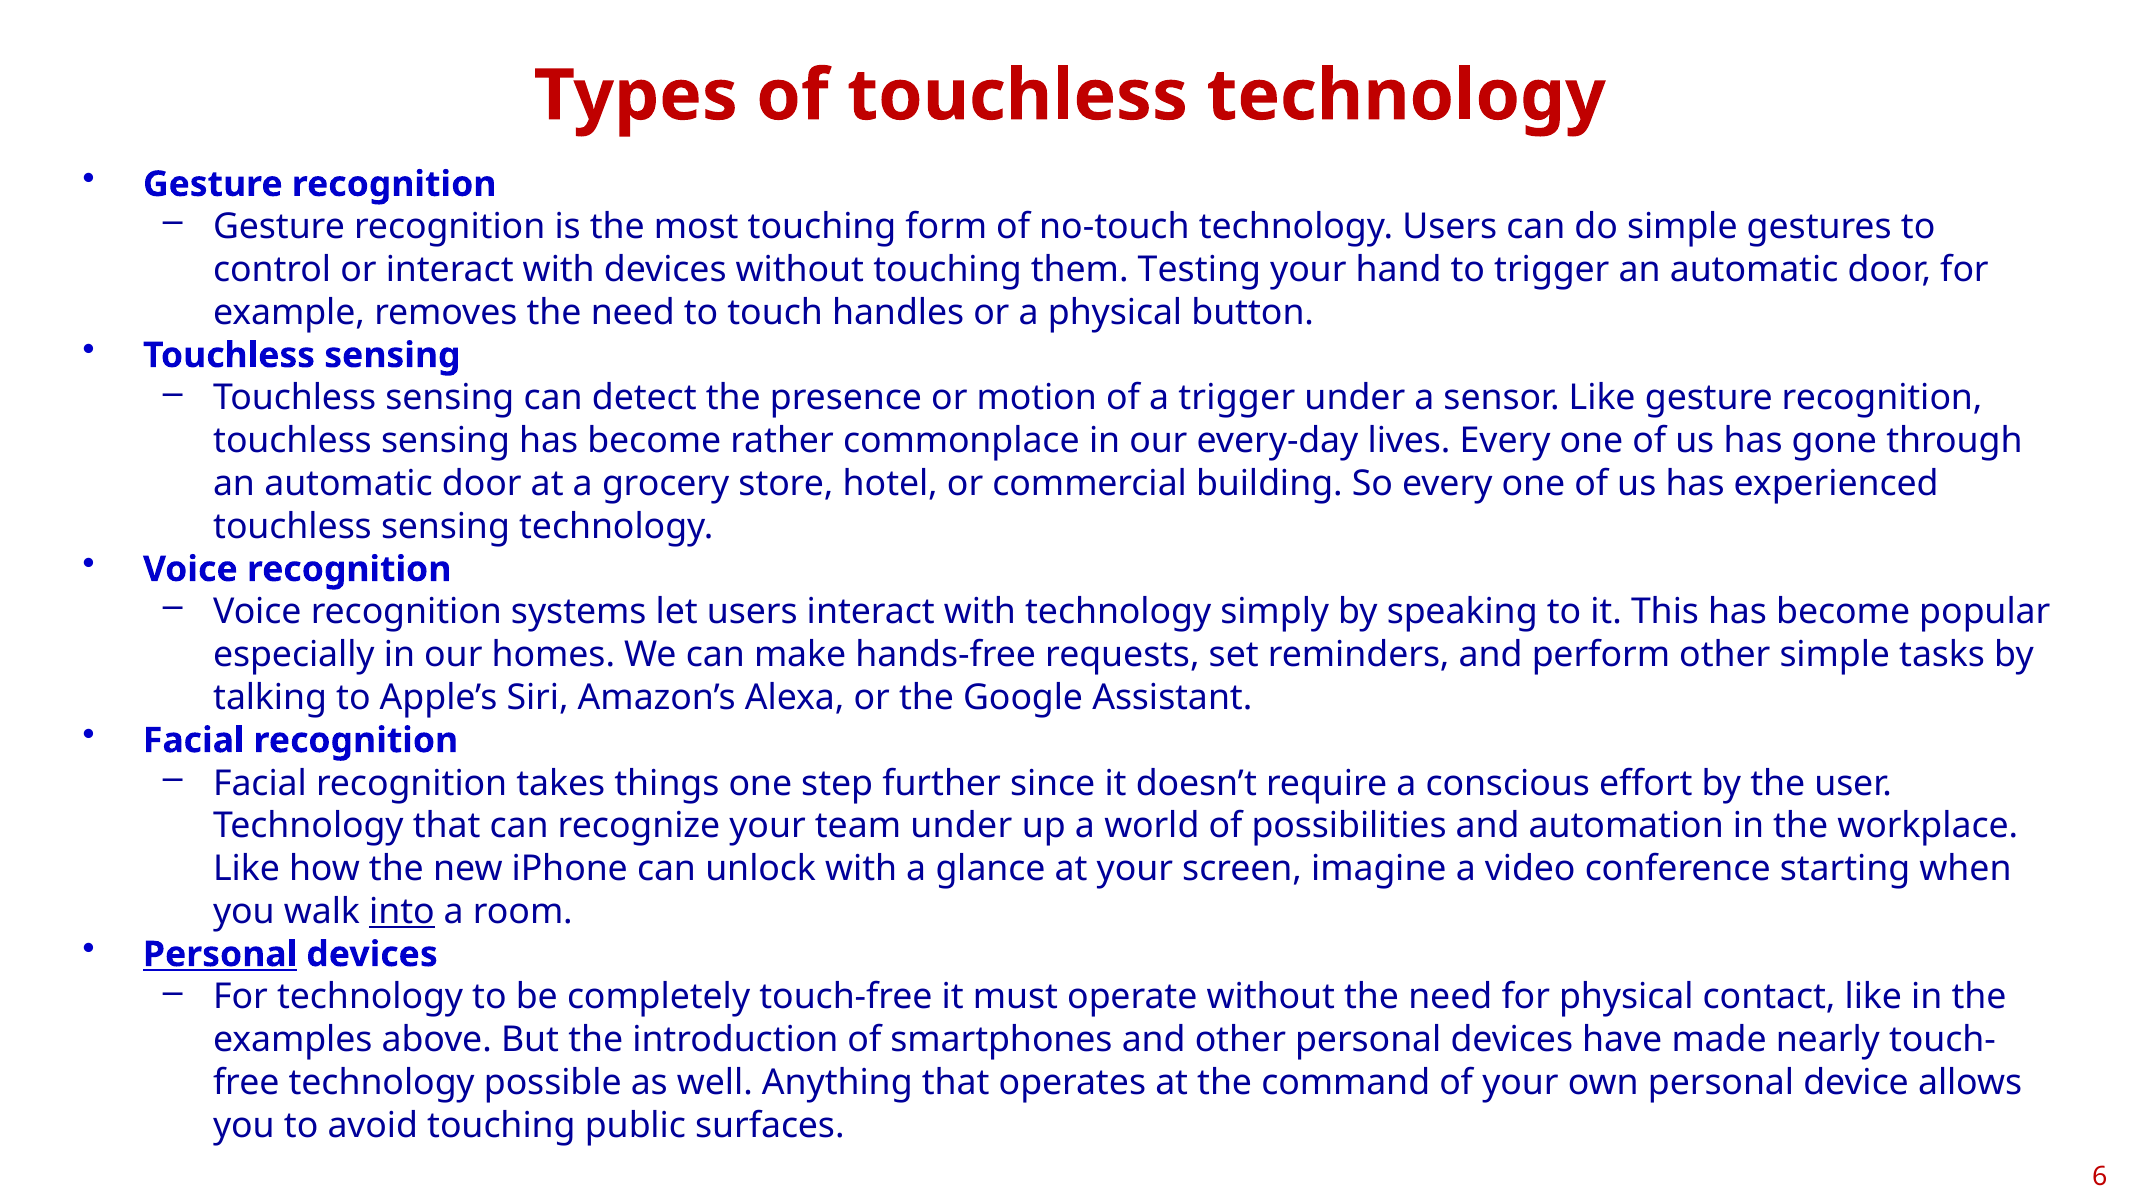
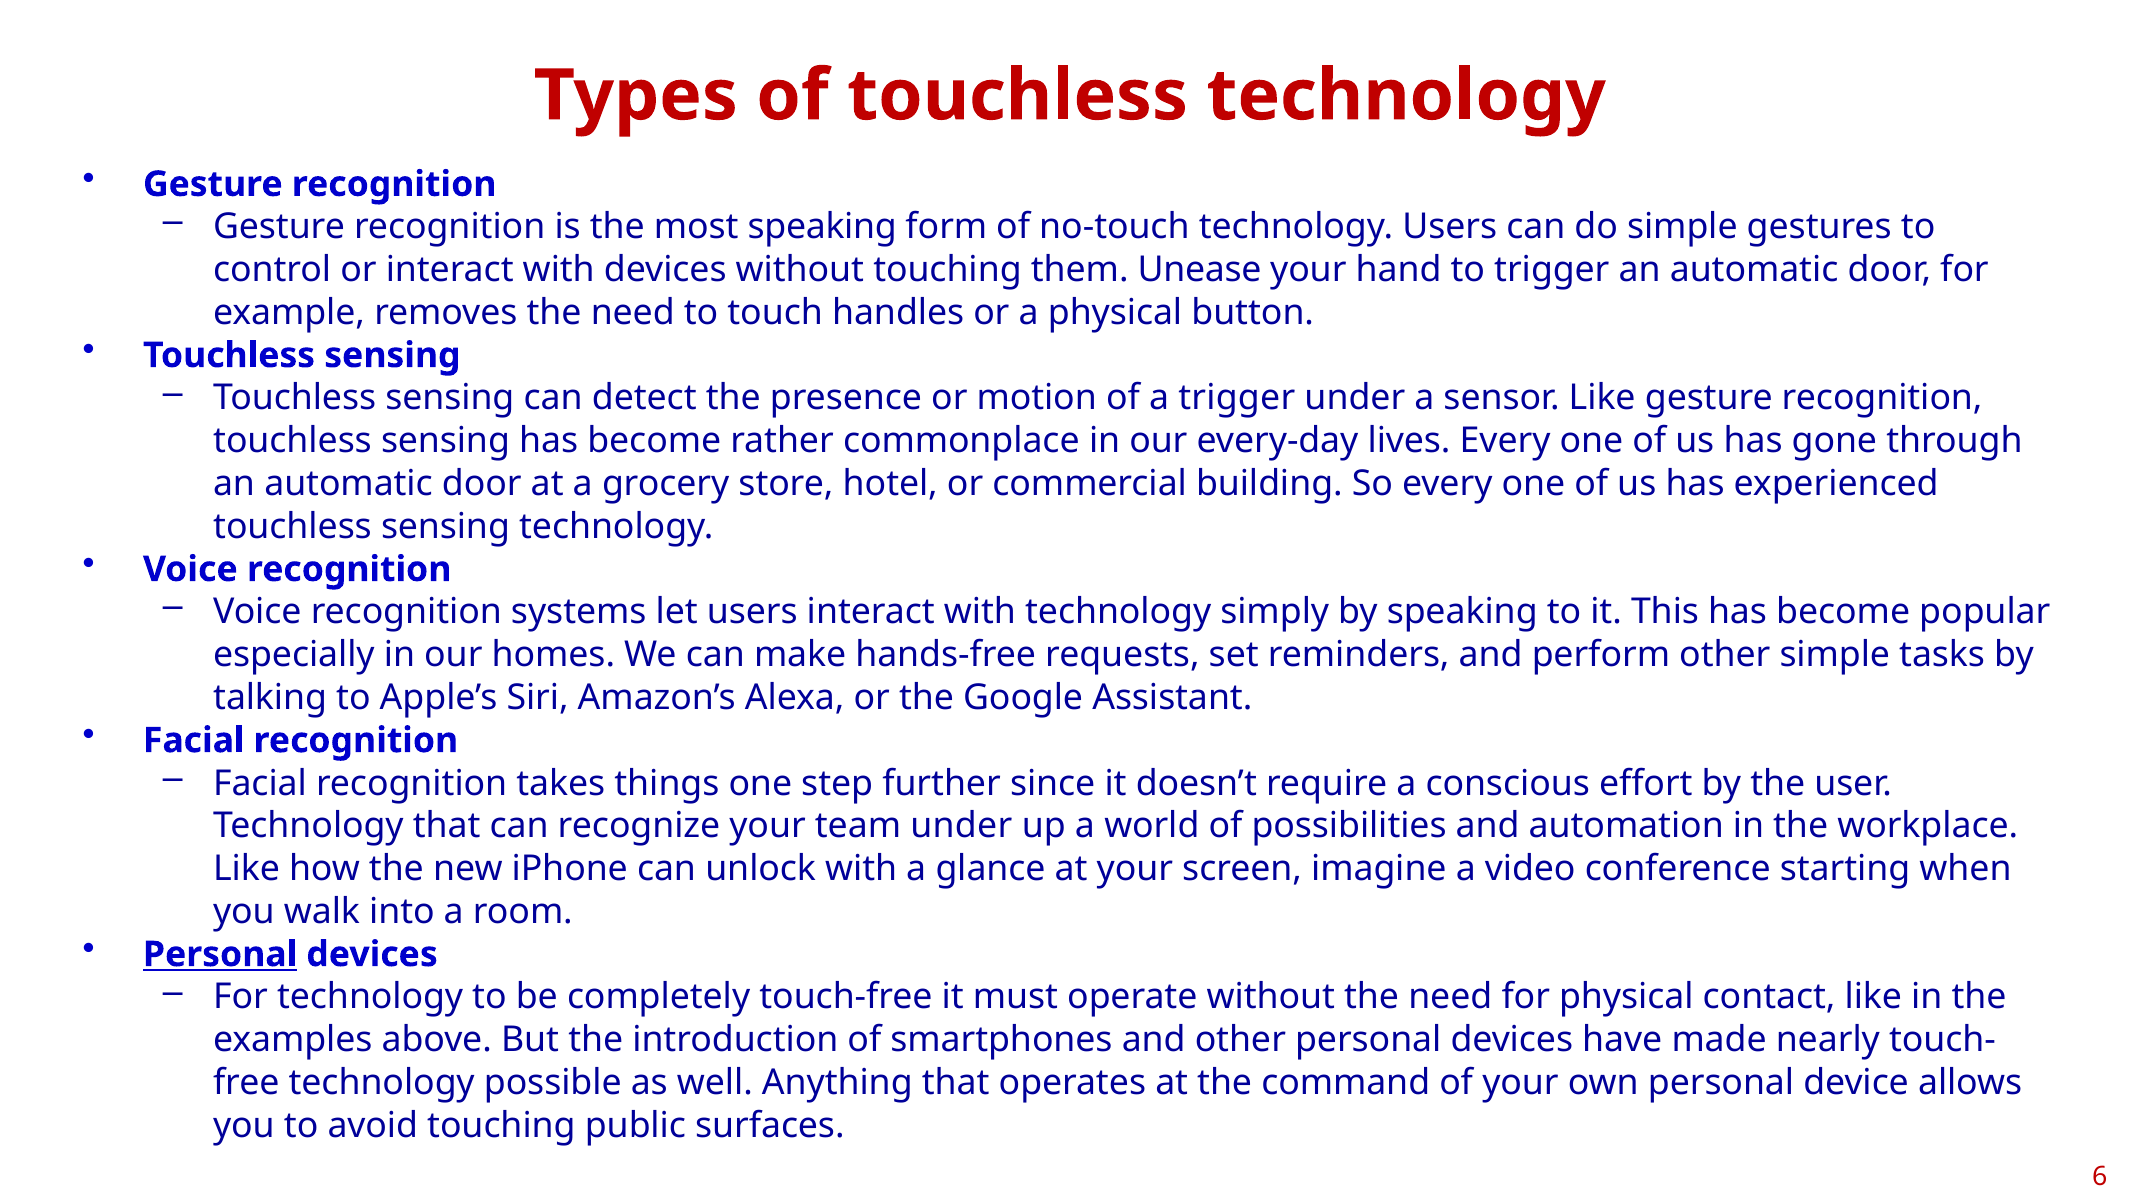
most touching: touching -> speaking
Testing: Testing -> Unease
into underline: present -> none
